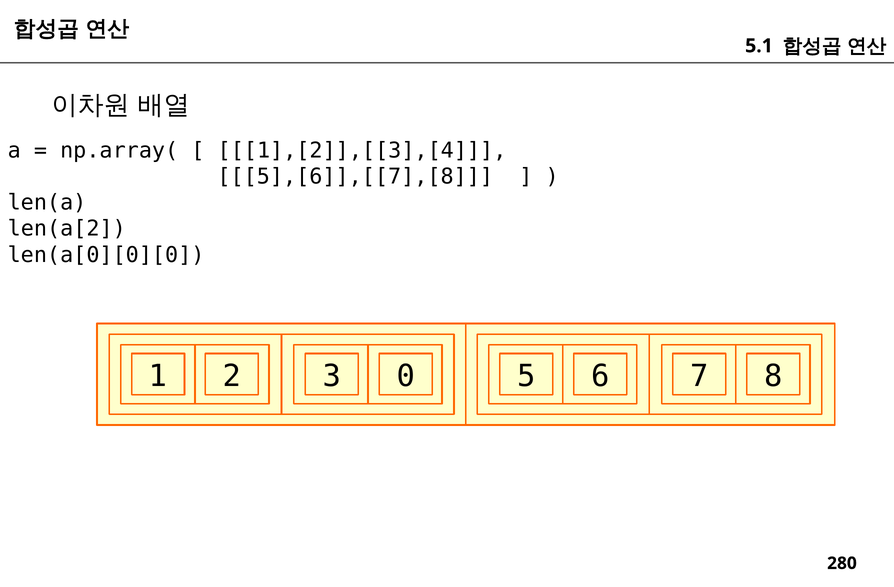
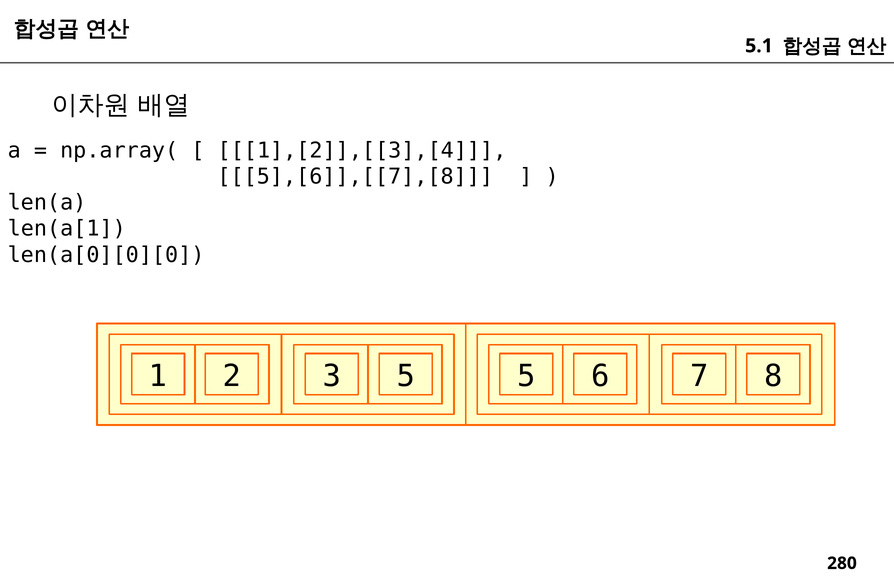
len(a[2: len(a[2 -> len(a[1
3 0: 0 -> 5
